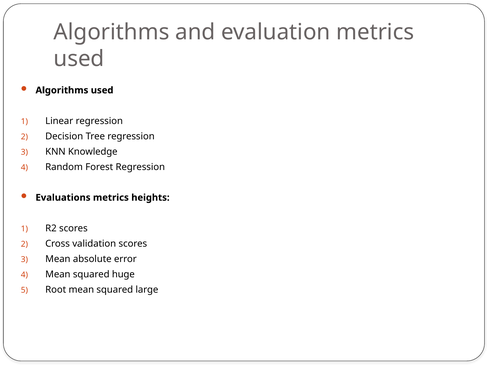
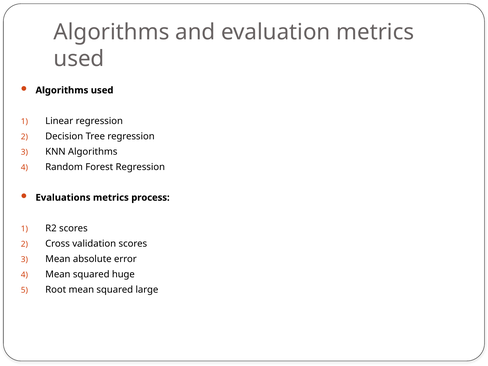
KNN Knowledge: Knowledge -> Algorithms
heights: heights -> process
